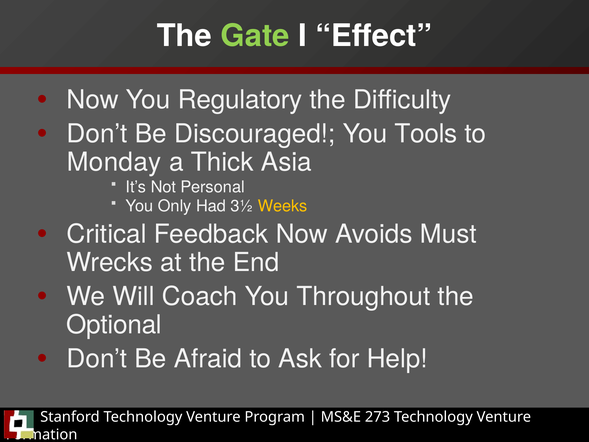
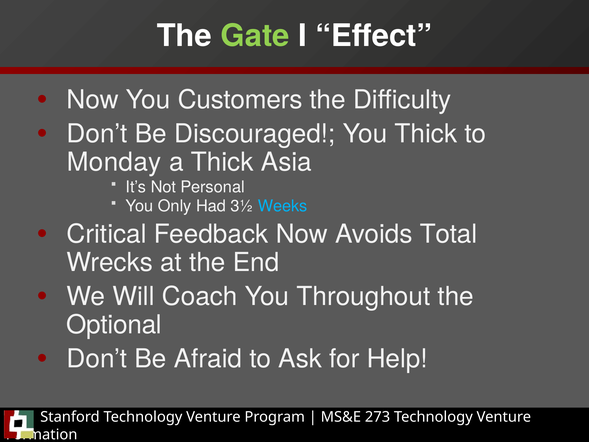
Regulatory: Regulatory -> Customers
You Tools: Tools -> Thick
Weeks colour: yellow -> light blue
Must: Must -> Total
